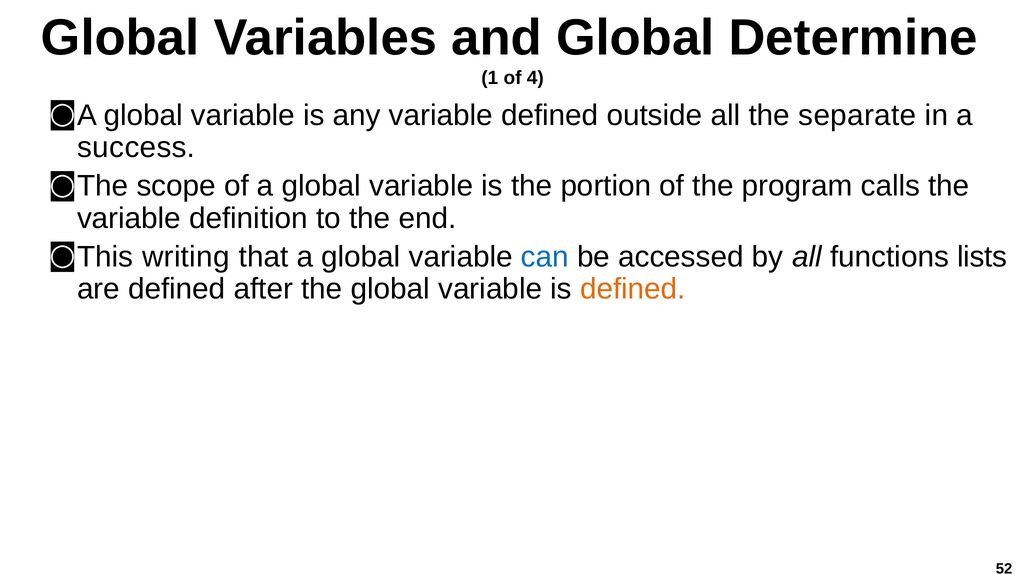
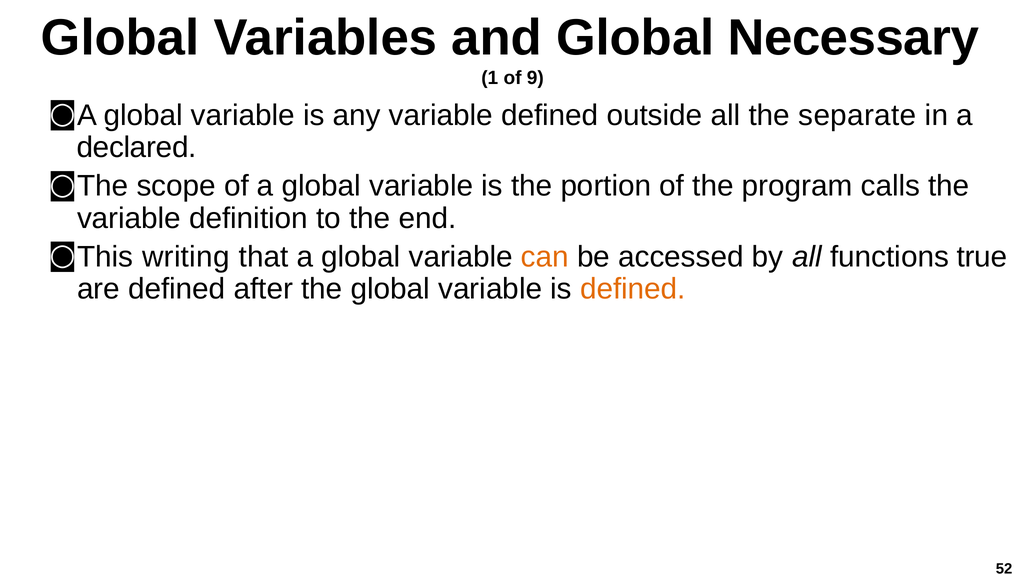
Determine: Determine -> Necessary
4: 4 -> 9
success: success -> declared
can colour: blue -> orange
lists: lists -> true
